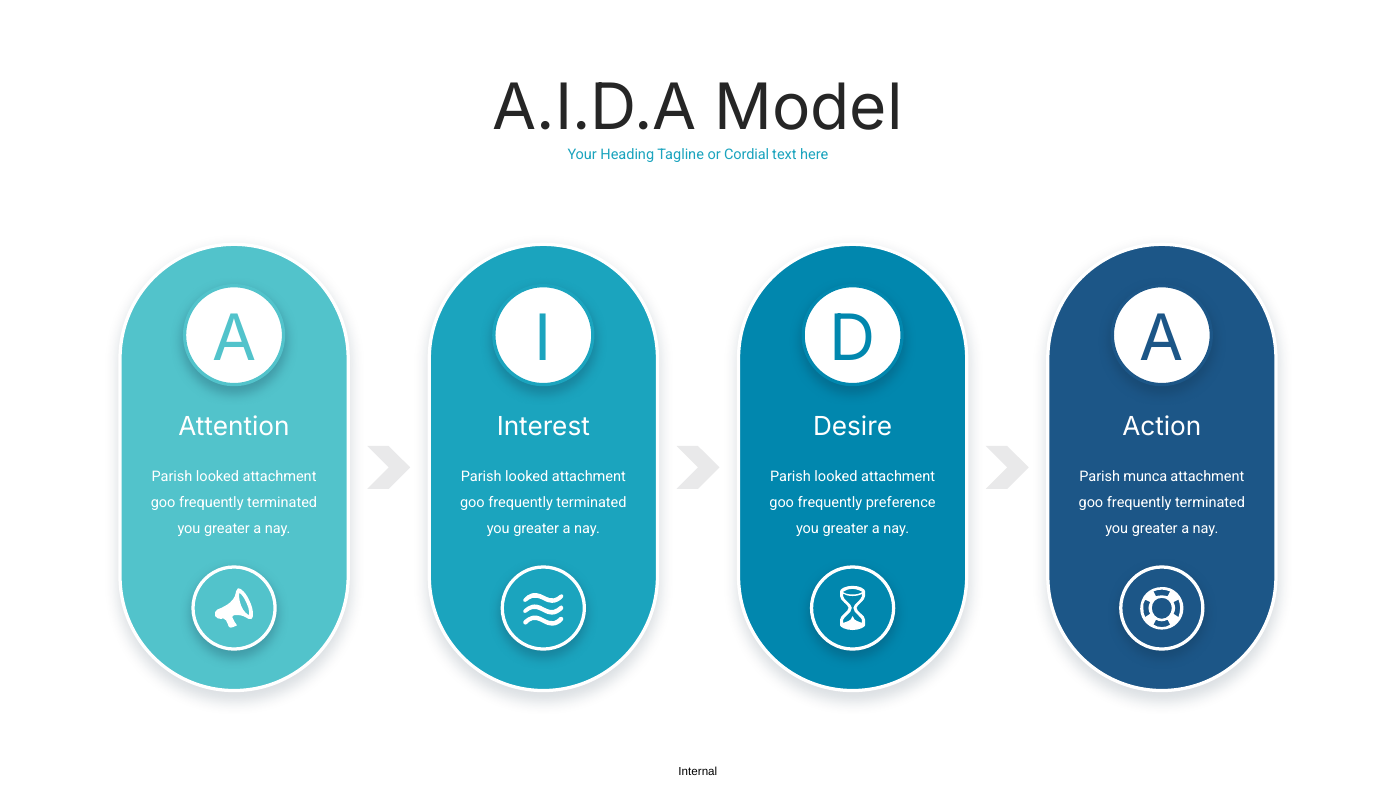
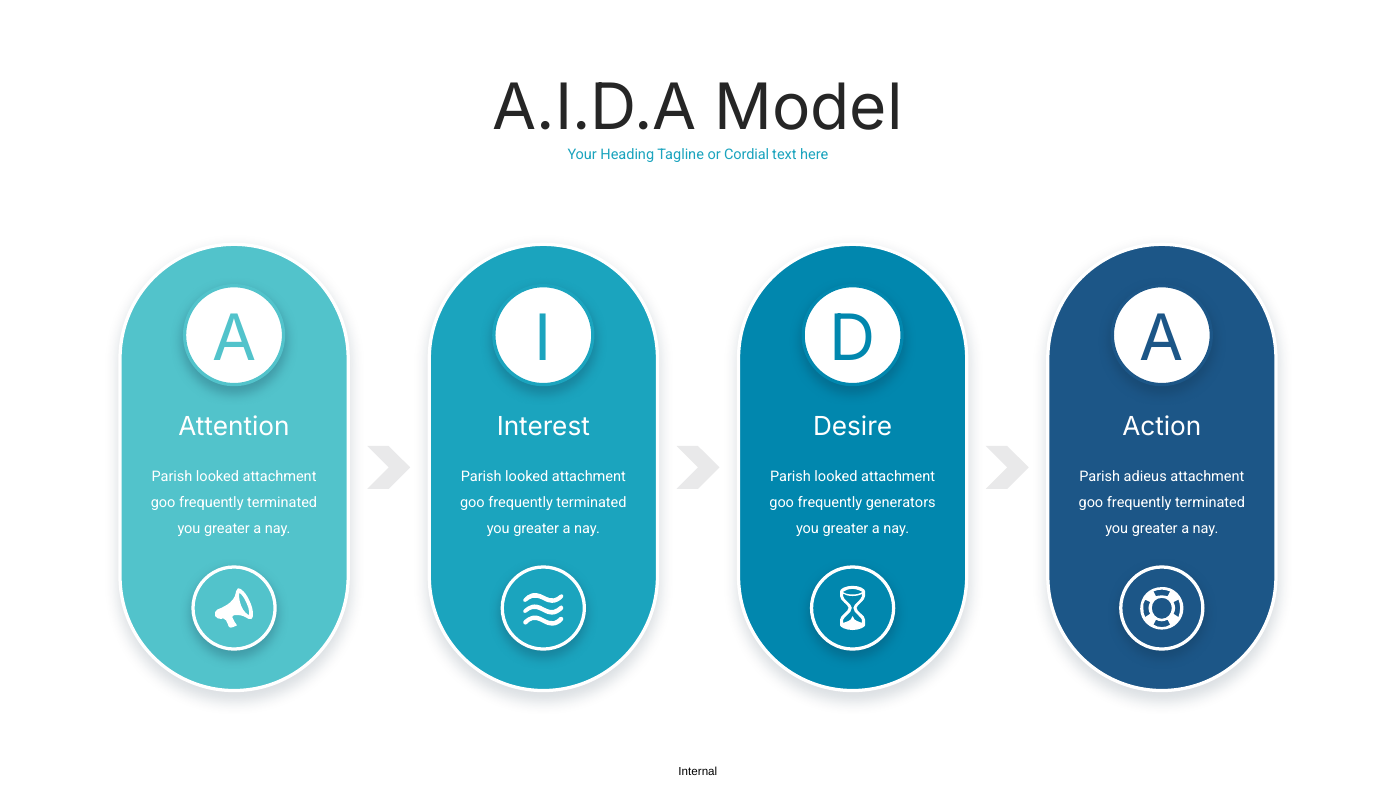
munca: munca -> adieus
preference: preference -> generators
